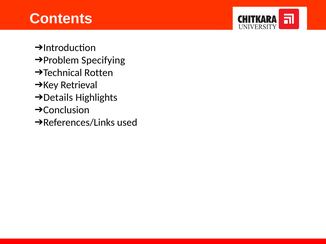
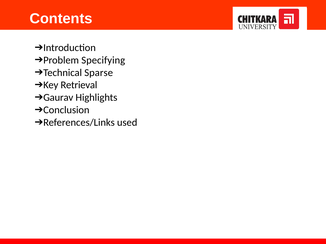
Rotten: Rotten -> Sparse
Details: Details -> Gaurav
